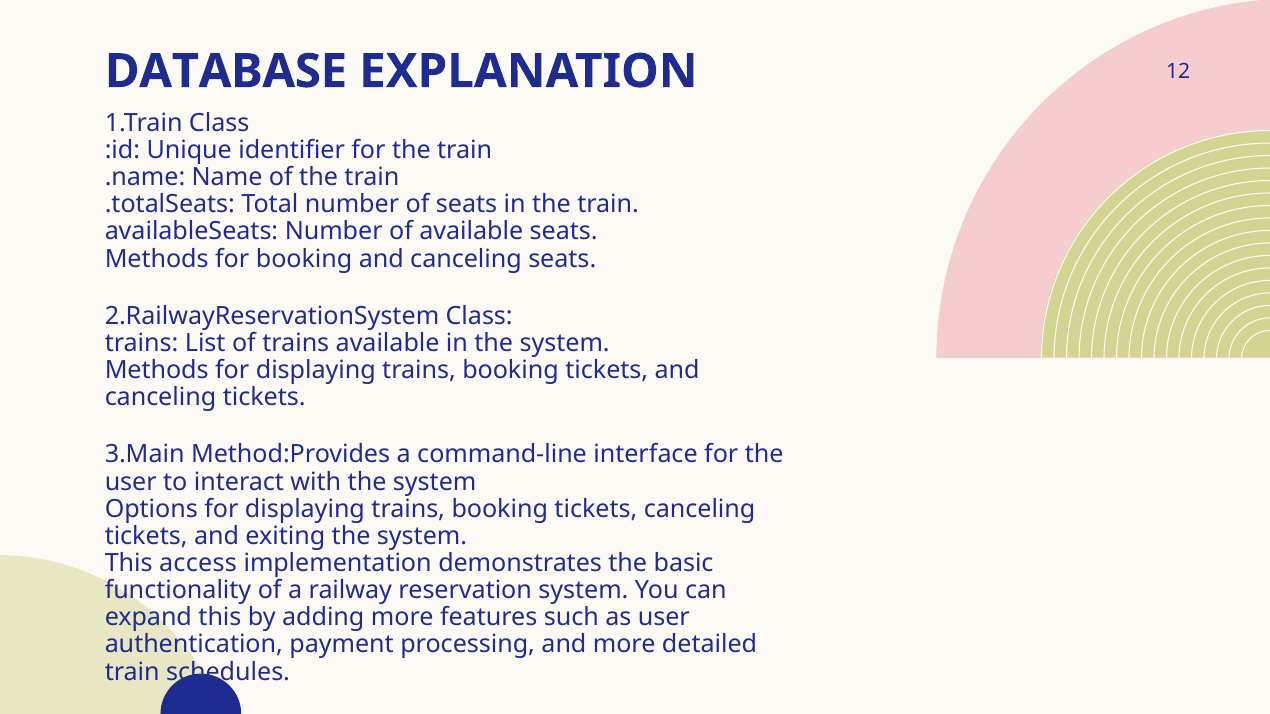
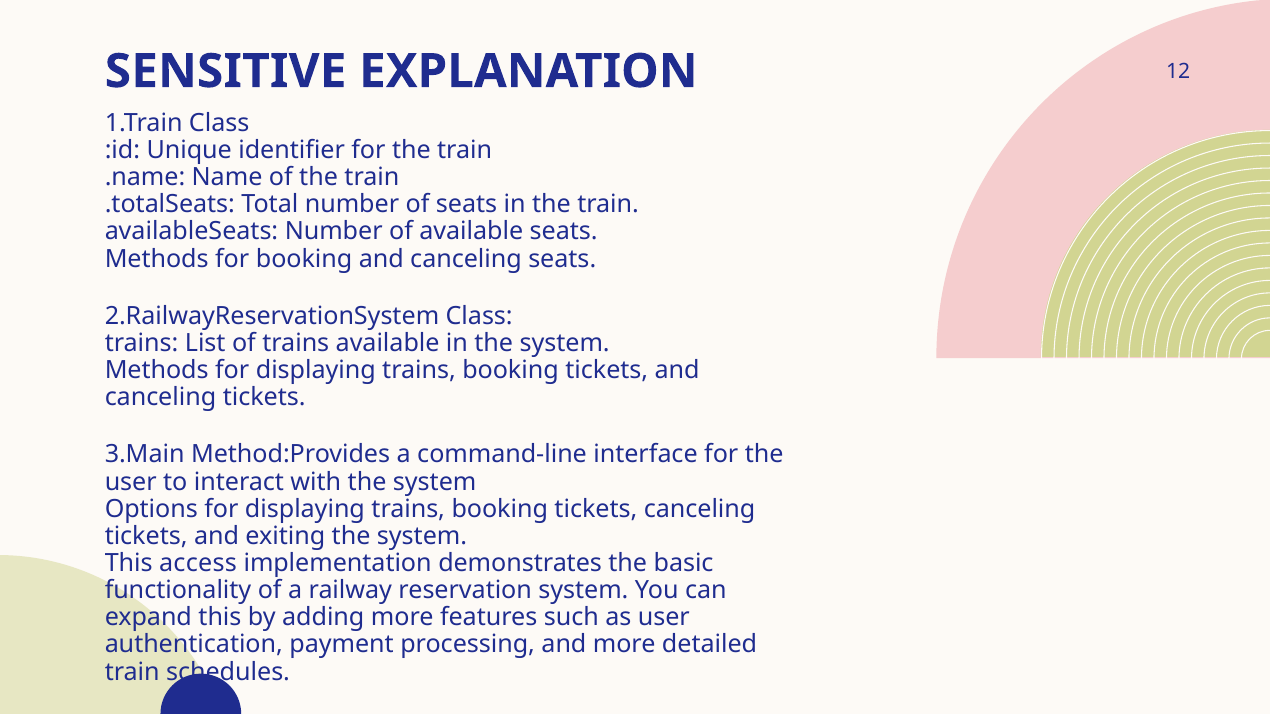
DATABASE: DATABASE -> SENSITIVE
